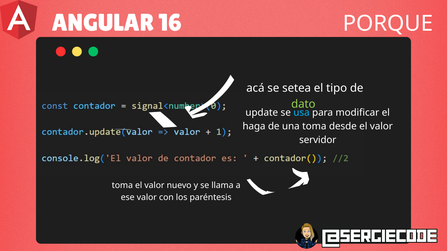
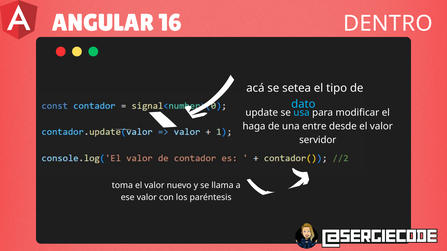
PORQUE: PORQUE -> DENTRO
dato colour: light green -> light blue
una toma: toma -> entre
